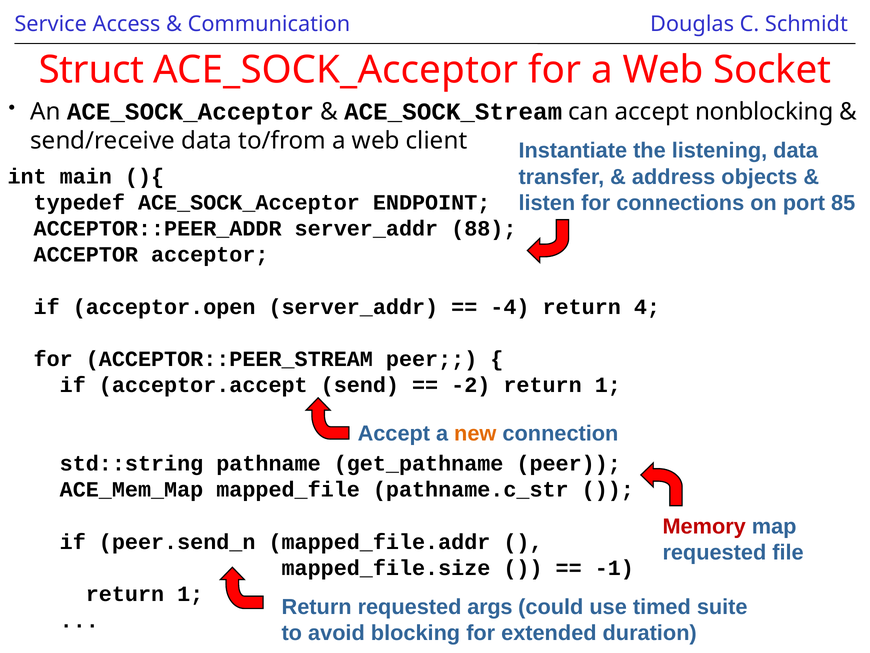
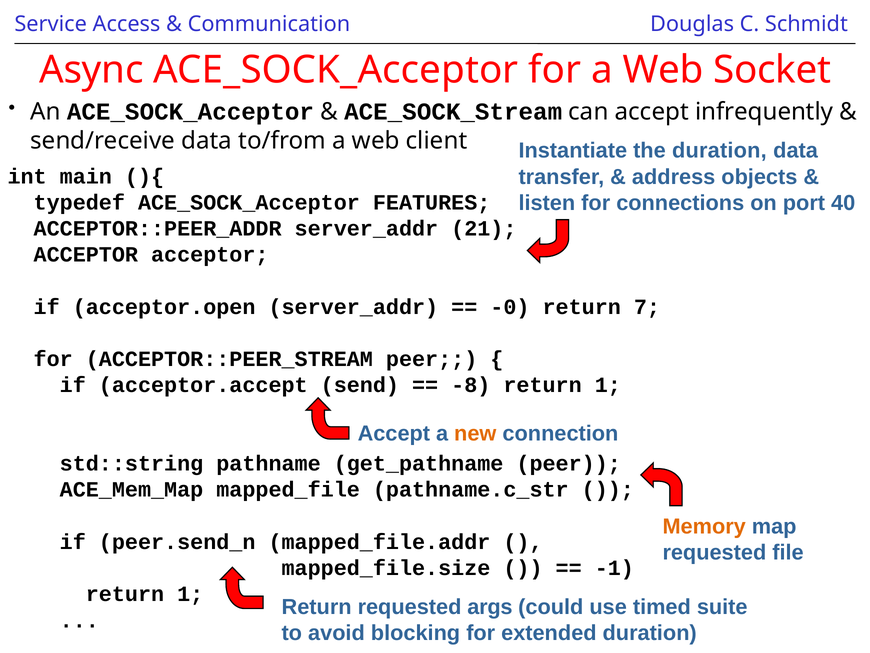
Struct: Struct -> Async
nonblocking: nonblocking -> infrequently
the listening: listening -> duration
85: 85 -> 40
ENDPOINT: ENDPOINT -> FEATURES
88: 88 -> 21
-4: -4 -> -0
4: 4 -> 7
-2: -2 -> -8
Memory colour: red -> orange
